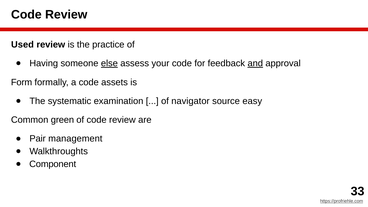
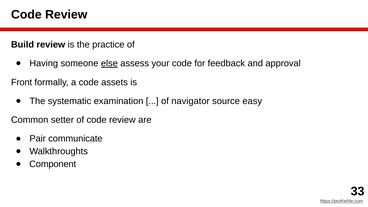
Used: Used -> Build
and underline: present -> none
Form: Form -> Front
green: green -> setter
management: management -> communicate
